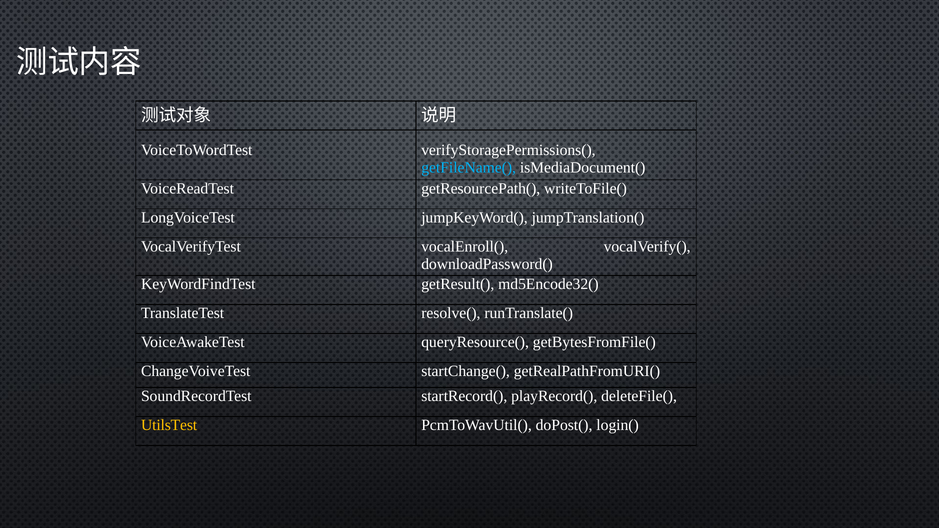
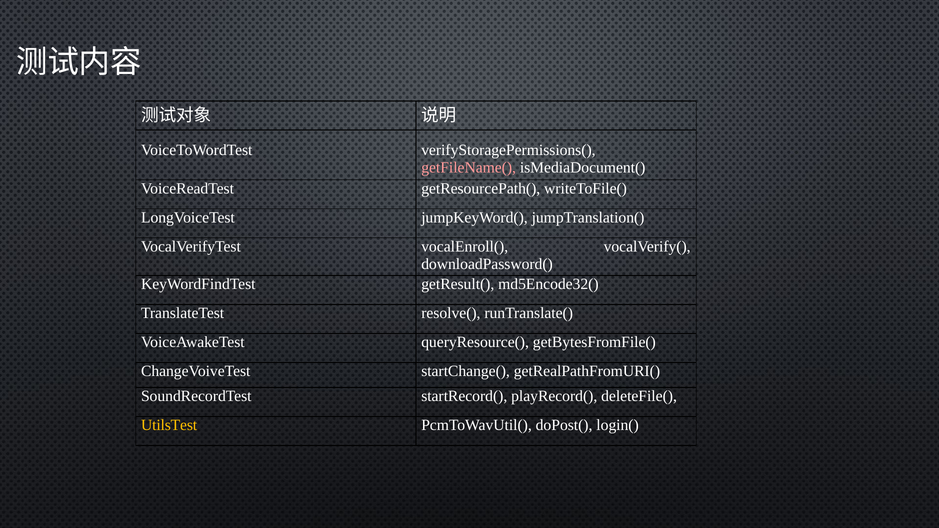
getFileName( colour: light blue -> pink
